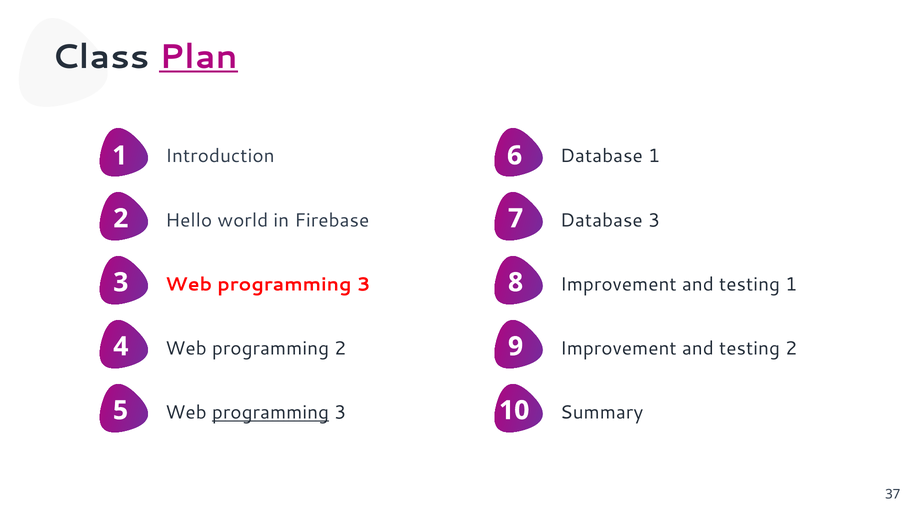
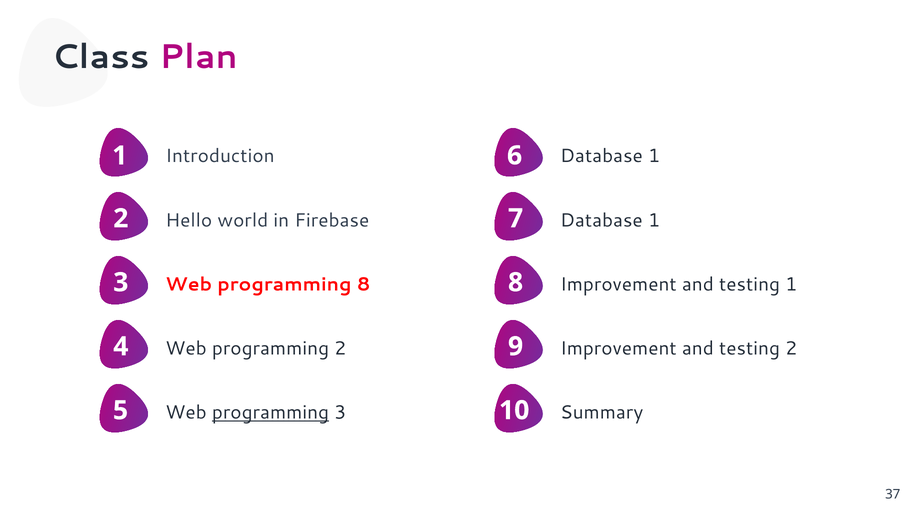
Plan underline: present -> none
3 at (654, 220): 3 -> 1
3 at (364, 284): 3 -> 8
